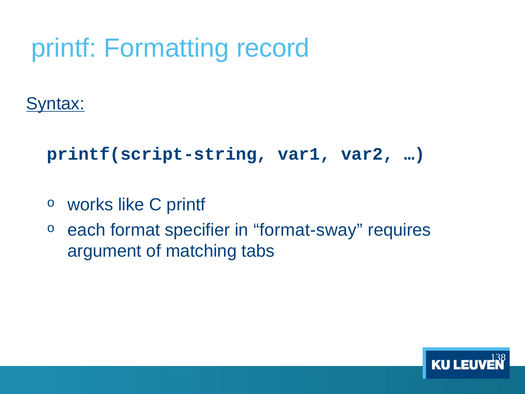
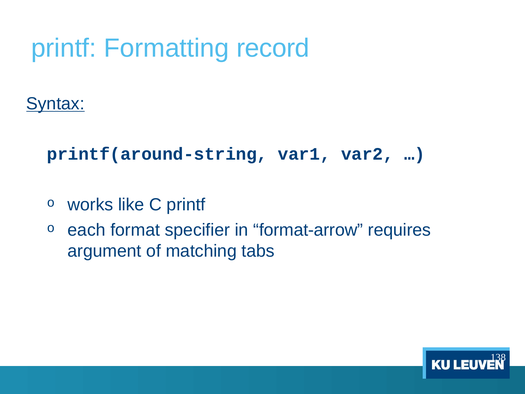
printf(script-string: printf(script-string -> printf(around-string
format-sway: format-sway -> format-arrow
